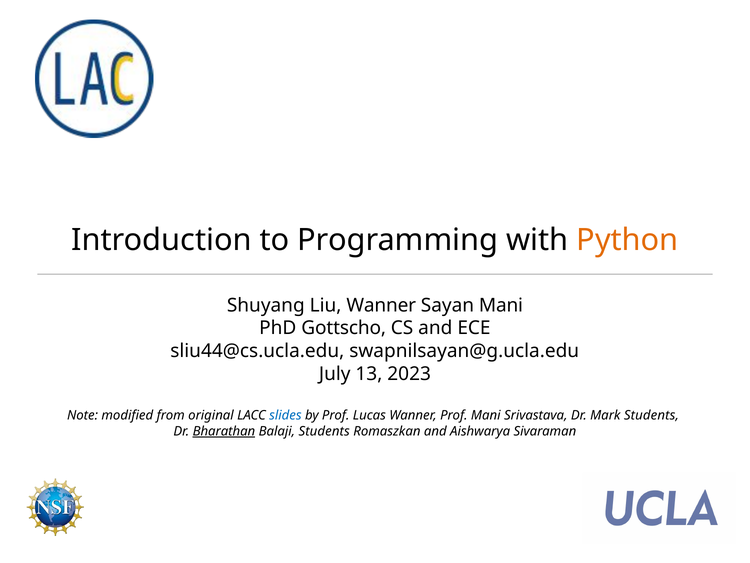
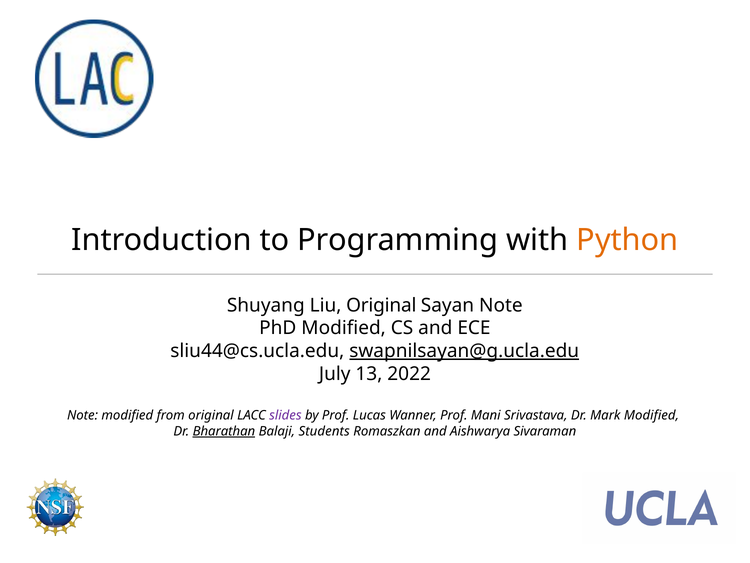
Liu Wanner: Wanner -> Original
Sayan Mani: Mani -> Note
PhD Gottscho: Gottscho -> Modified
swapnilsayan@g.ucla.edu underline: none -> present
2023: 2023 -> 2022
slides colour: blue -> purple
Mark Students: Students -> Modified
